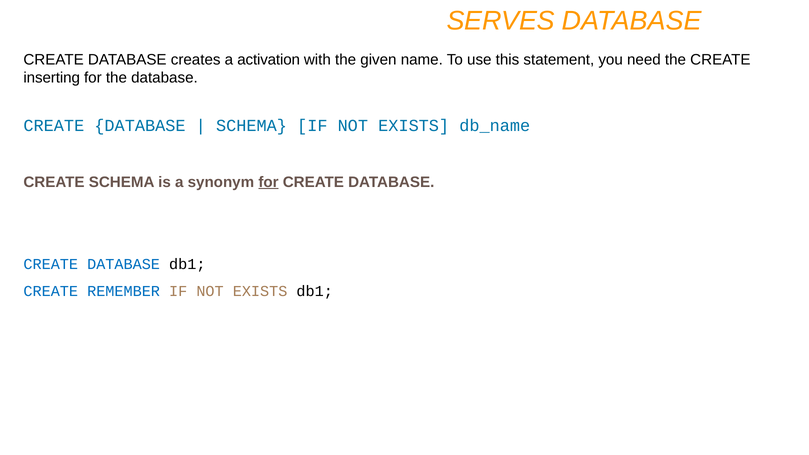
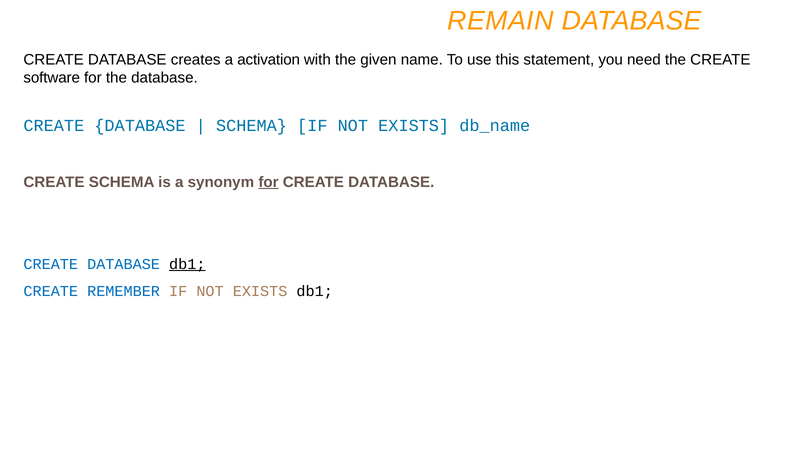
SERVES: SERVES -> REMAIN
inserting: inserting -> software
db1 at (187, 264) underline: none -> present
